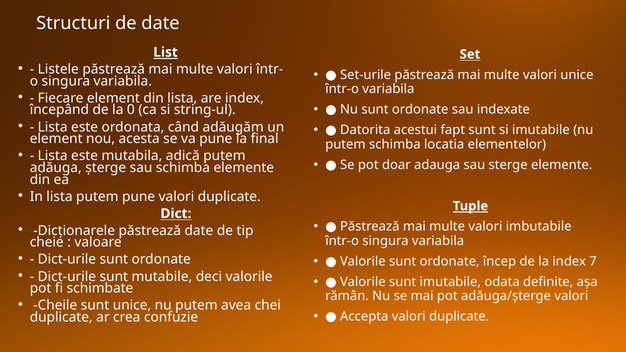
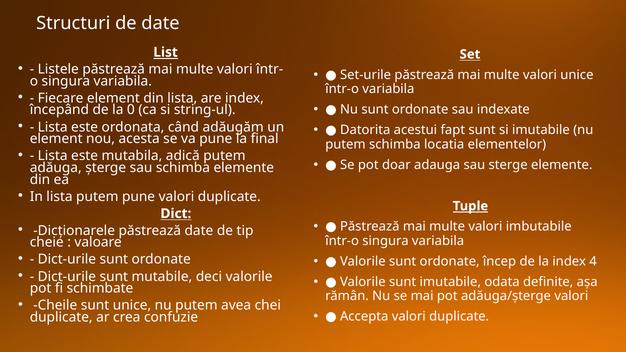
7: 7 -> 4
